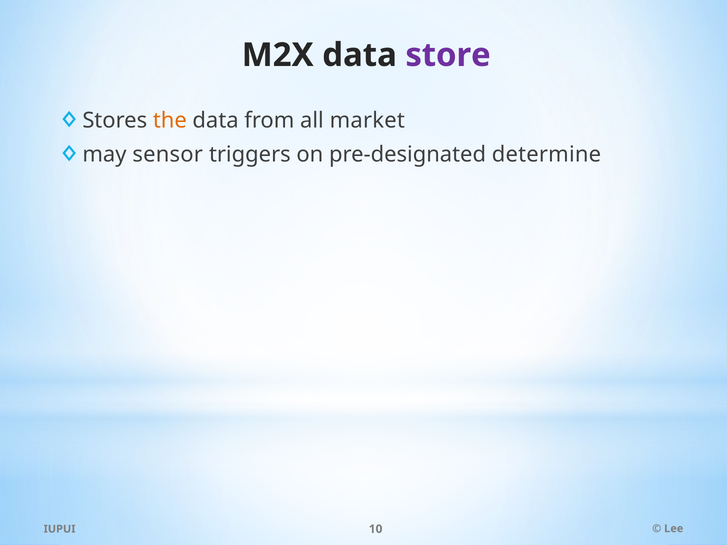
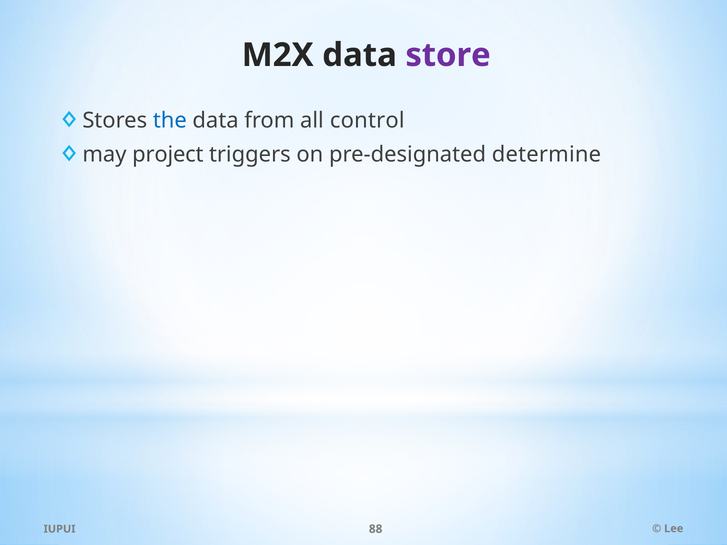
the colour: orange -> blue
market: market -> control
sensor: sensor -> project
10: 10 -> 88
